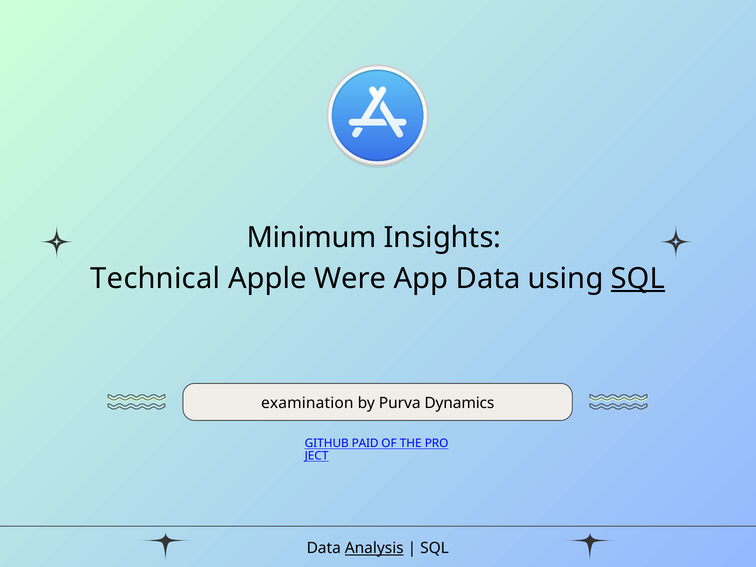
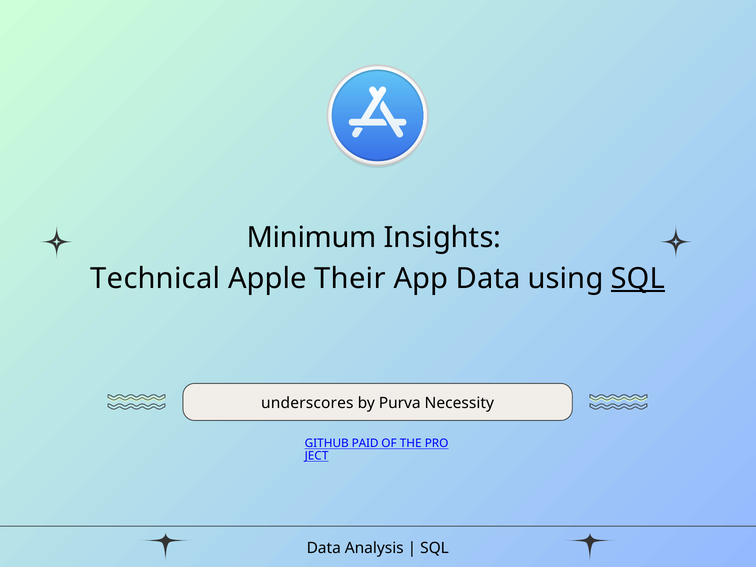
Were: Were -> Their
examination: examination -> underscores
Dynamics: Dynamics -> Necessity
Analysis underline: present -> none
